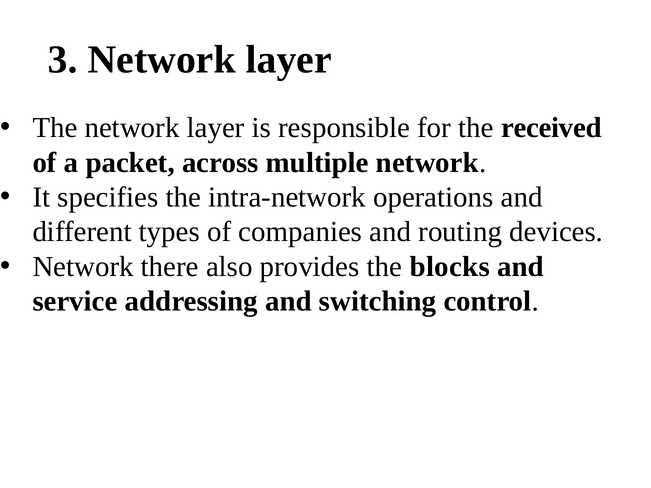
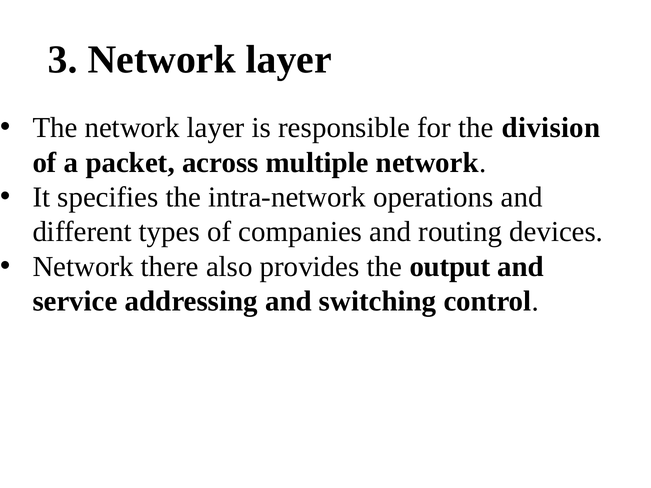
received: received -> division
blocks: blocks -> output
